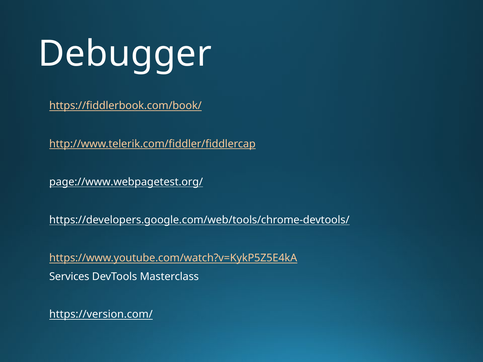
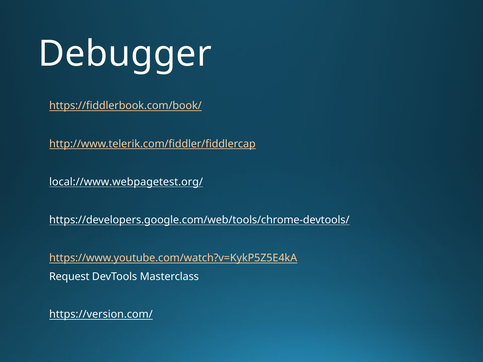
page://www.webpagetest.org/: page://www.webpagetest.org/ -> local://www.webpagetest.org/
Services: Services -> Request
